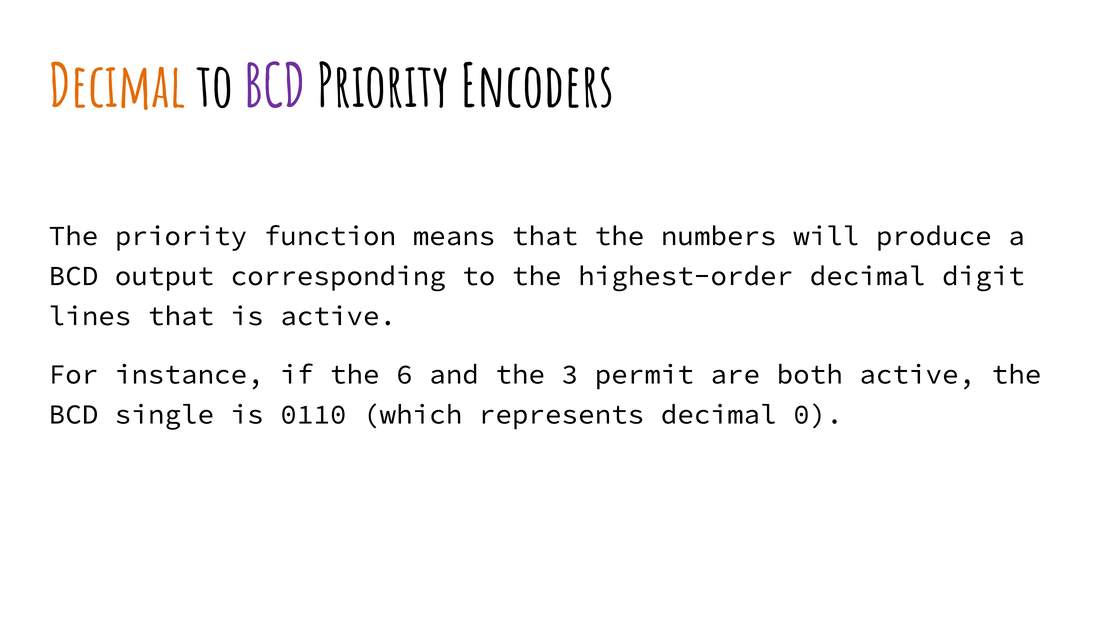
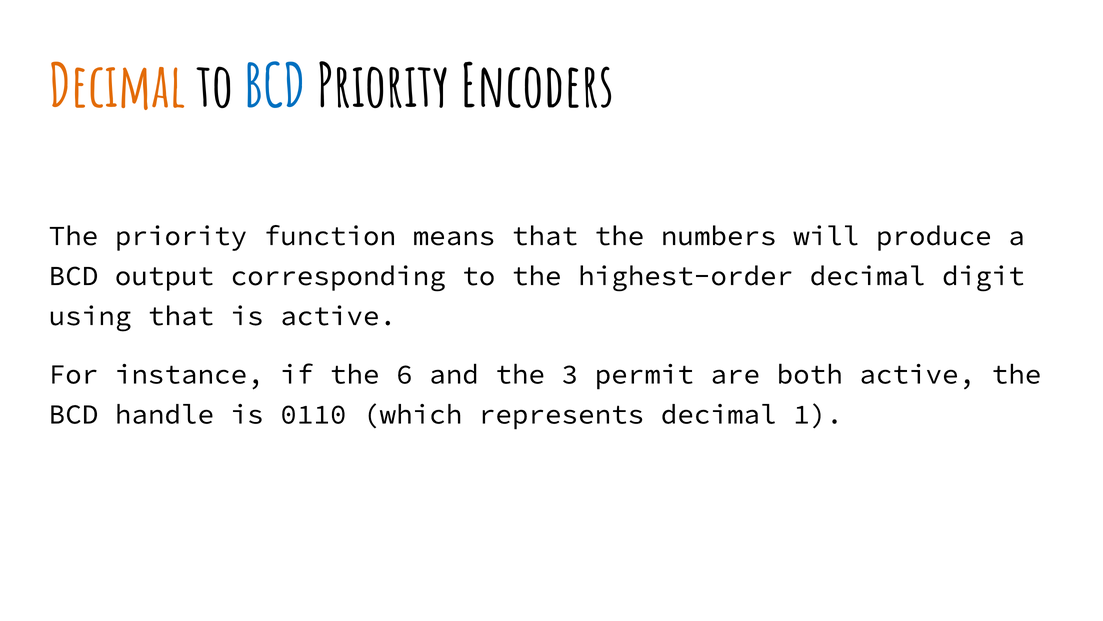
BCD at (275, 87) colour: purple -> blue
lines: lines -> using
single: single -> handle
0: 0 -> 1
